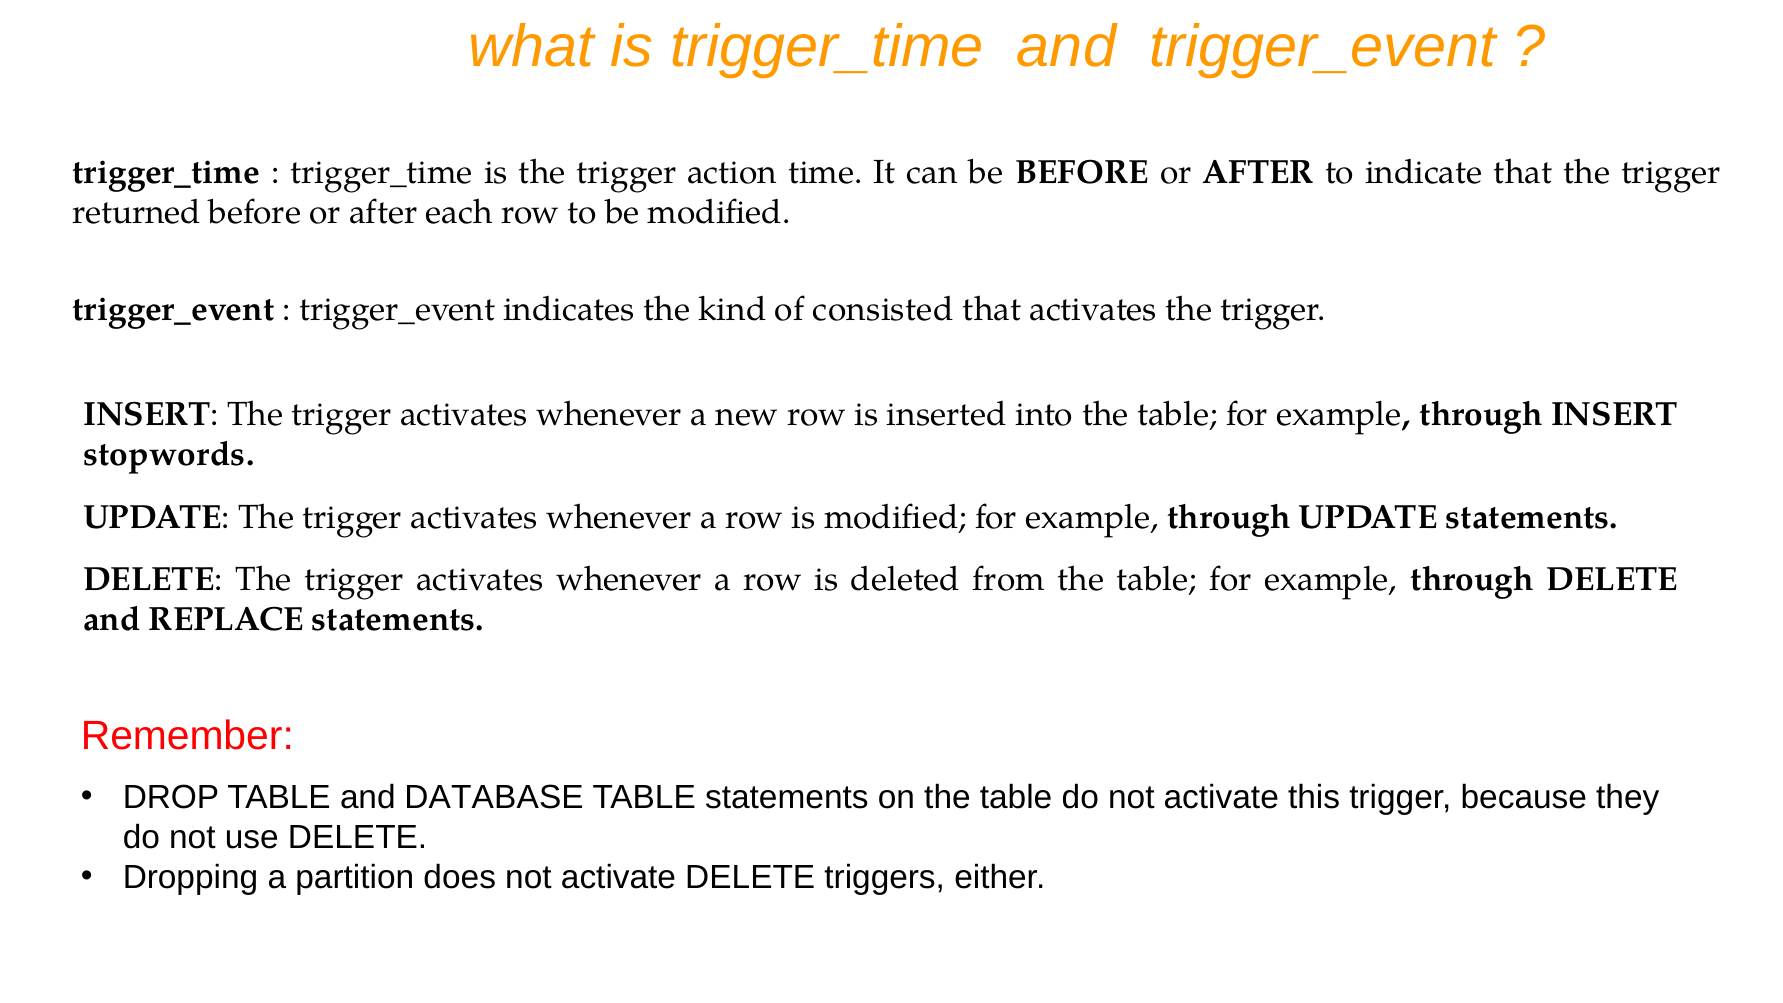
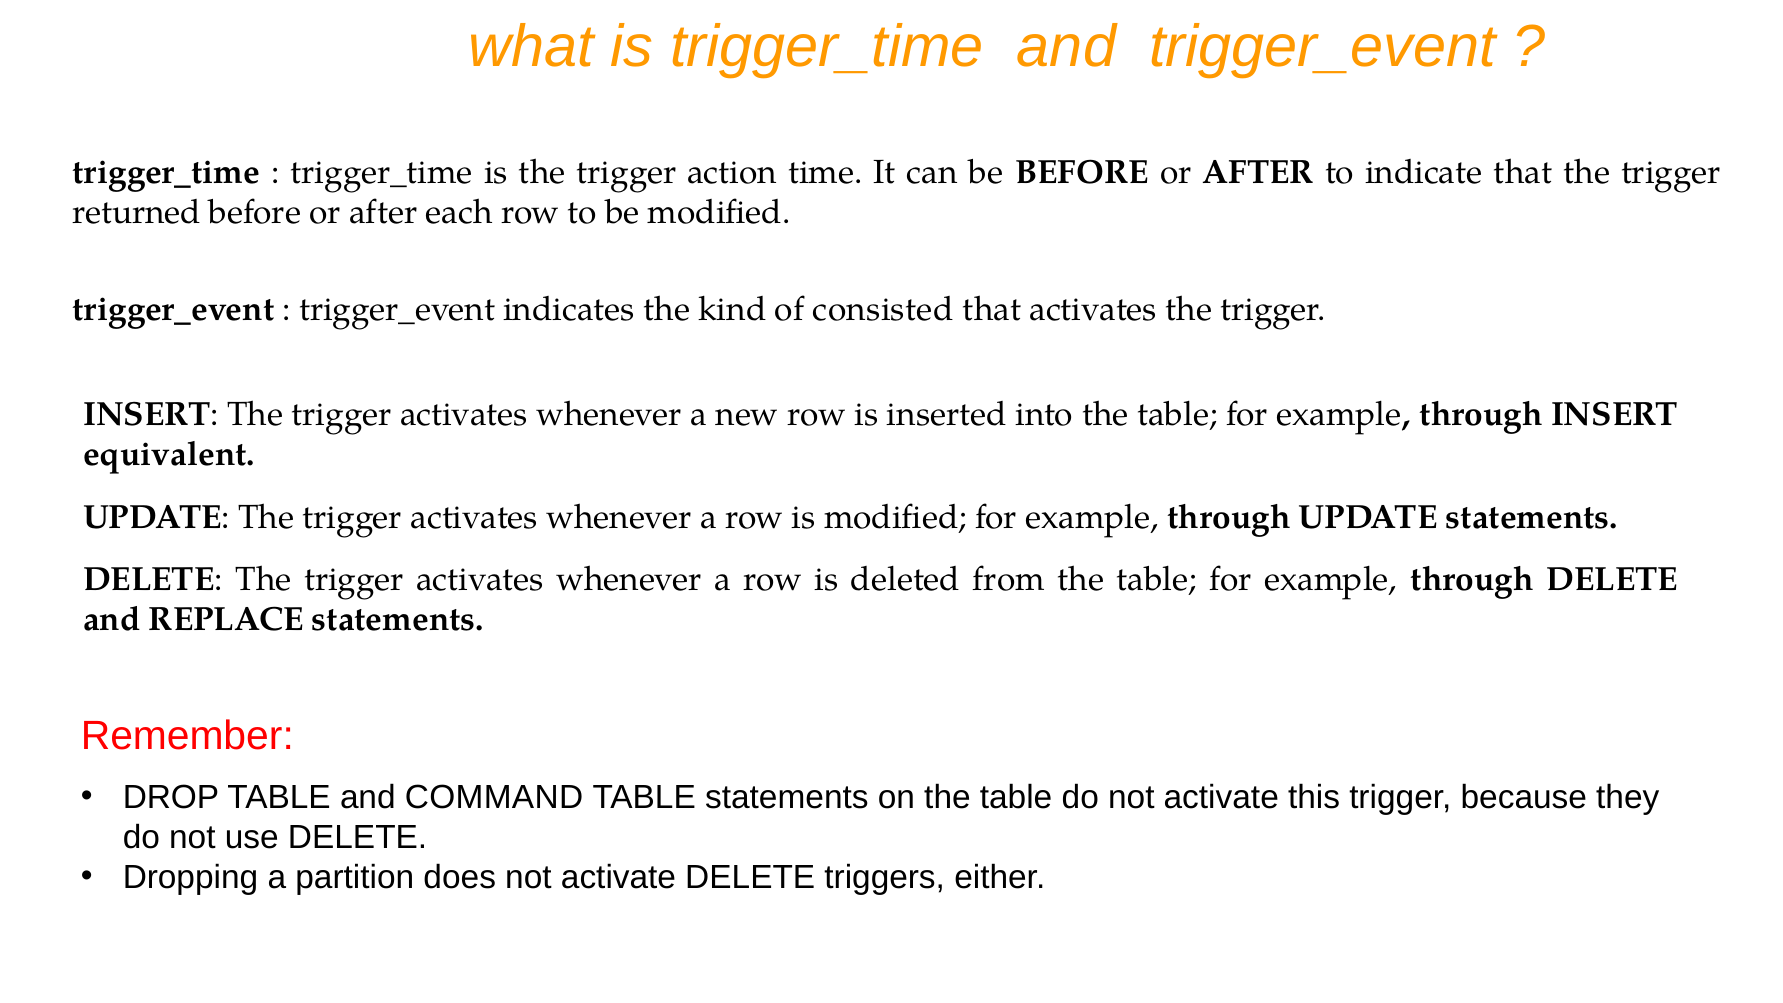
stopwords: stopwords -> equivalent
DATABASE: DATABASE -> COMMAND
